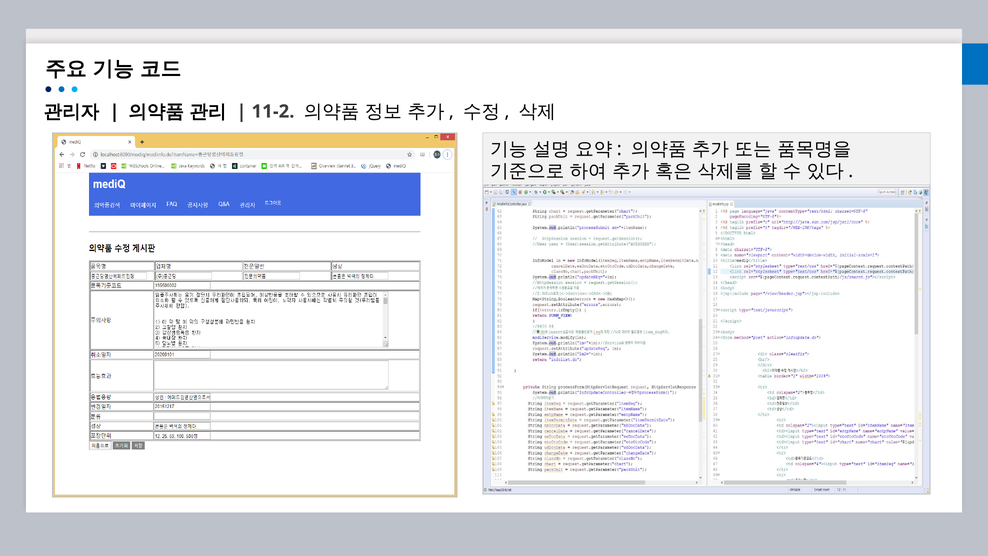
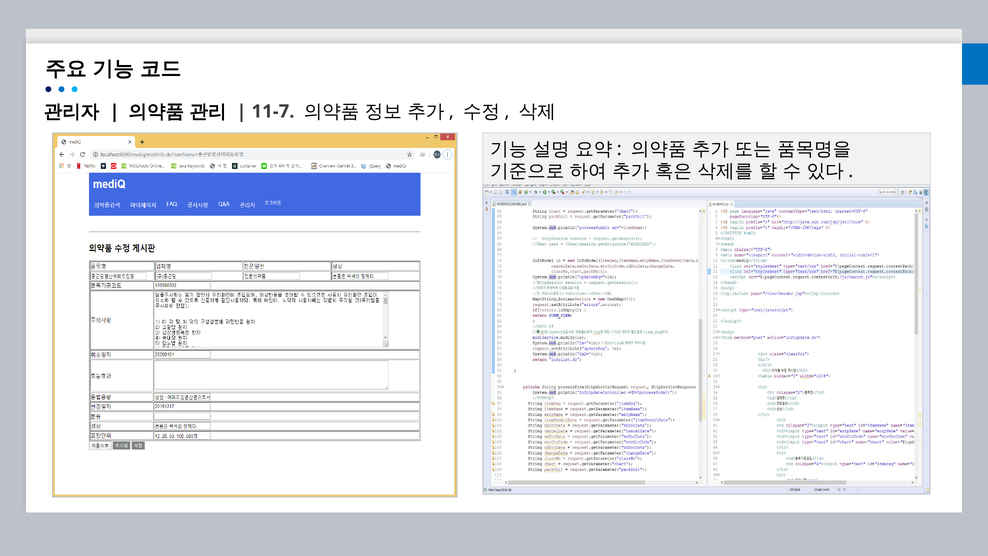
11-2: 11-2 -> 11-7
